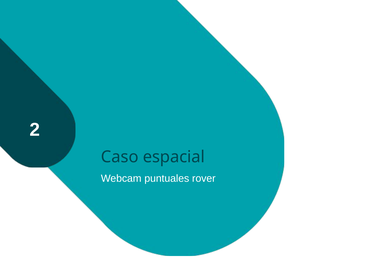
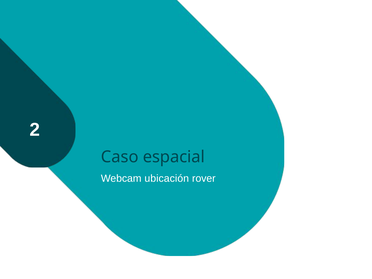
puntuales: puntuales -> ubicación
